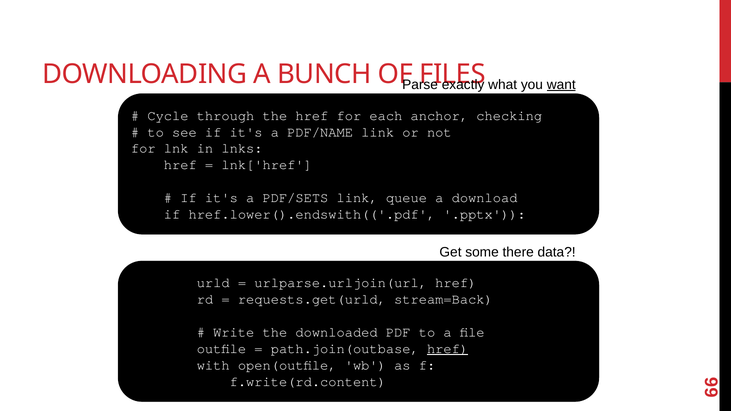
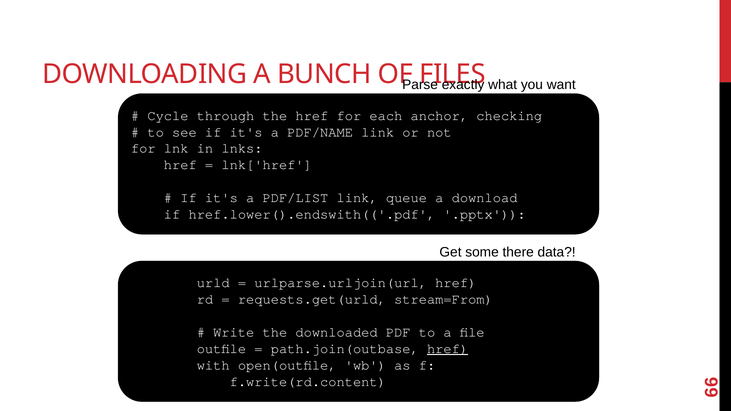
want underline: present -> none
PDF/SETS: PDF/SETS -> PDF/LIST
stream=Back: stream=Back -> stream=From
